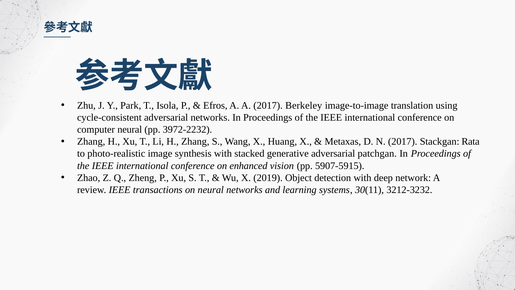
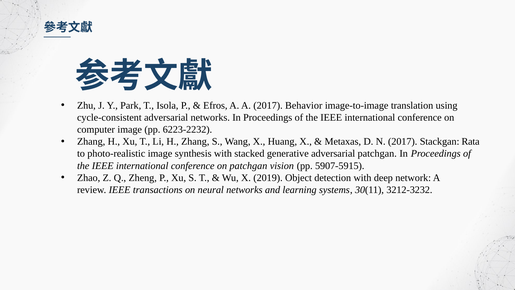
Berkeley: Berkeley -> Behavior
computer neural: neural -> image
3972-2232: 3972-2232 -> 6223-2232
on enhanced: enhanced -> patchgan
